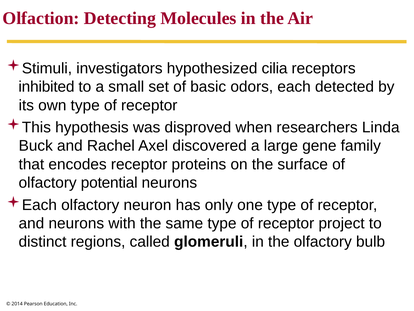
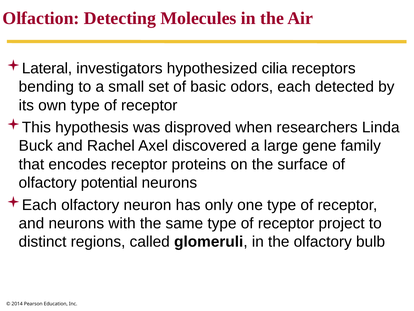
Stimuli: Stimuli -> Lateral
inhibited: inhibited -> bending
